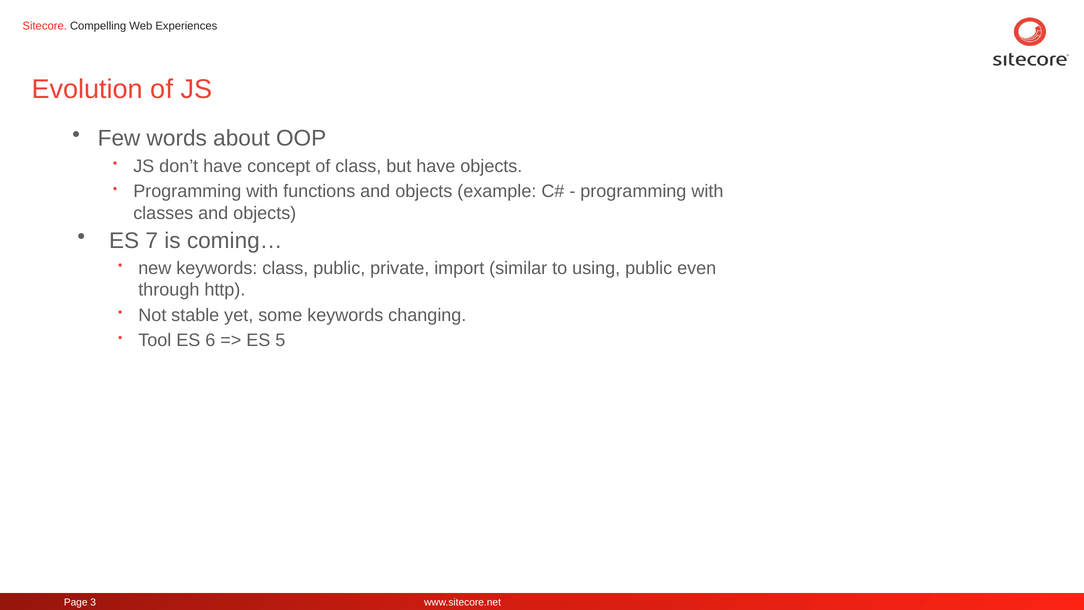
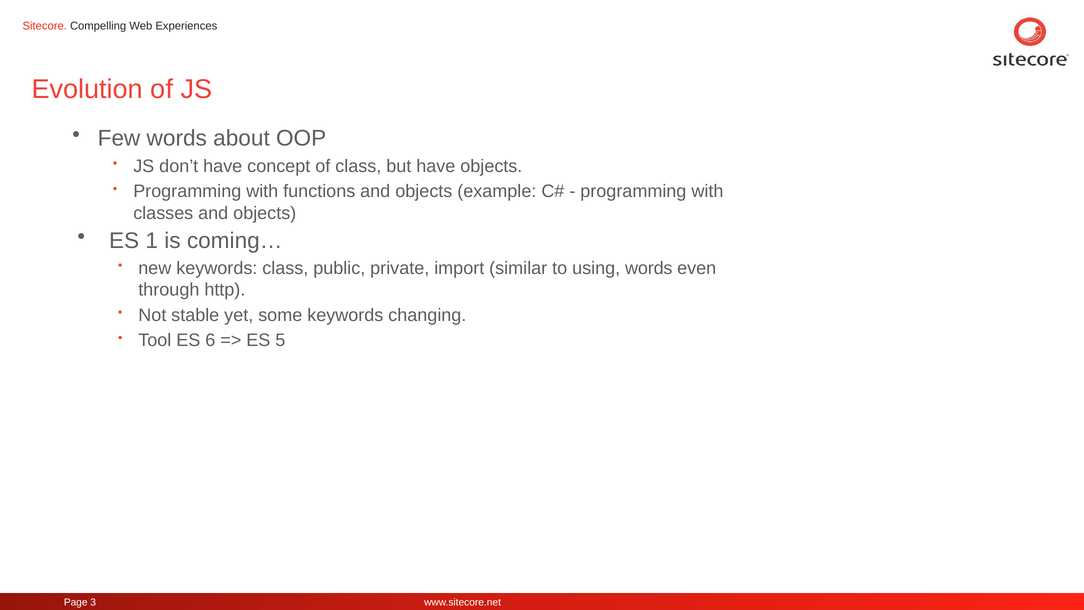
7: 7 -> 1
using public: public -> words
